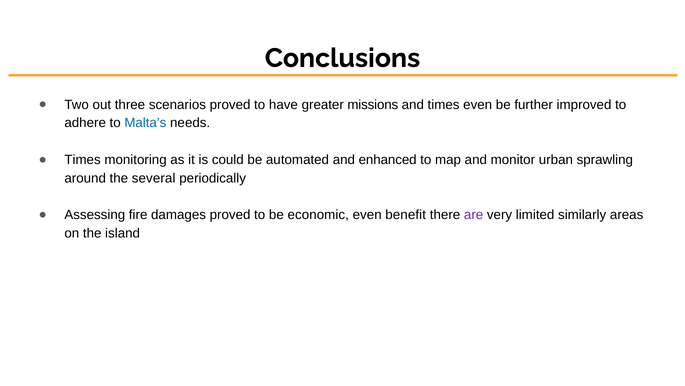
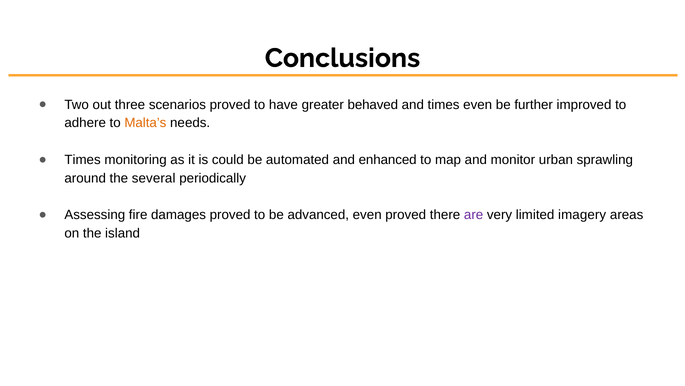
missions: missions -> behaved
Malta’s colour: blue -> orange
economic: economic -> advanced
even benefit: benefit -> proved
similarly: similarly -> imagery
